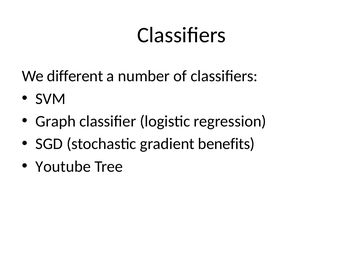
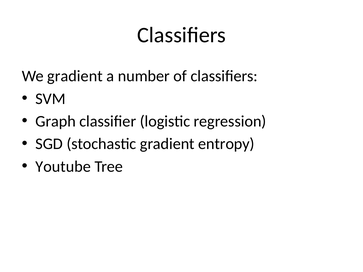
We different: different -> gradient
benefits: benefits -> entropy
